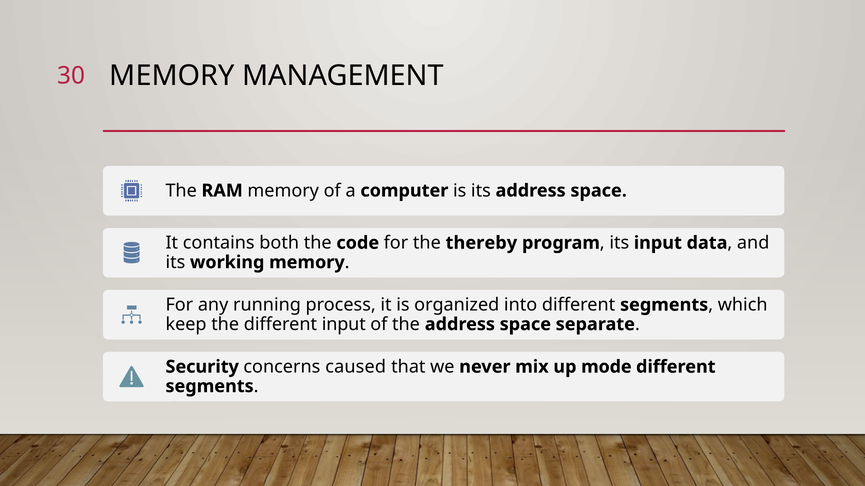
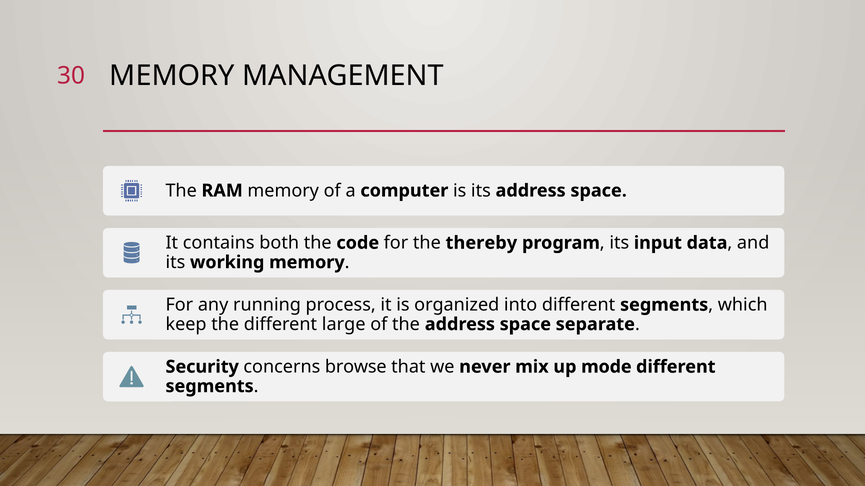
different input: input -> large
caused: caused -> browse
